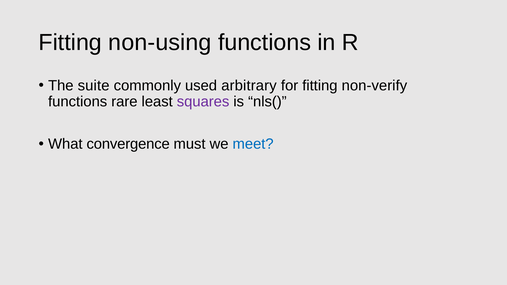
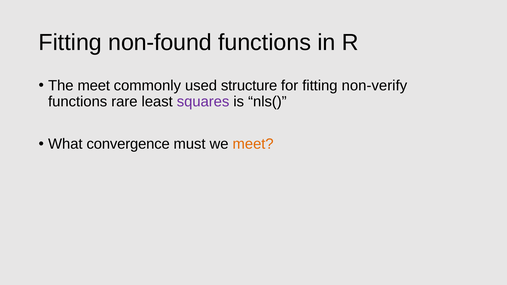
non-using: non-using -> non-found
The suite: suite -> meet
arbitrary: arbitrary -> structure
meet at (253, 144) colour: blue -> orange
